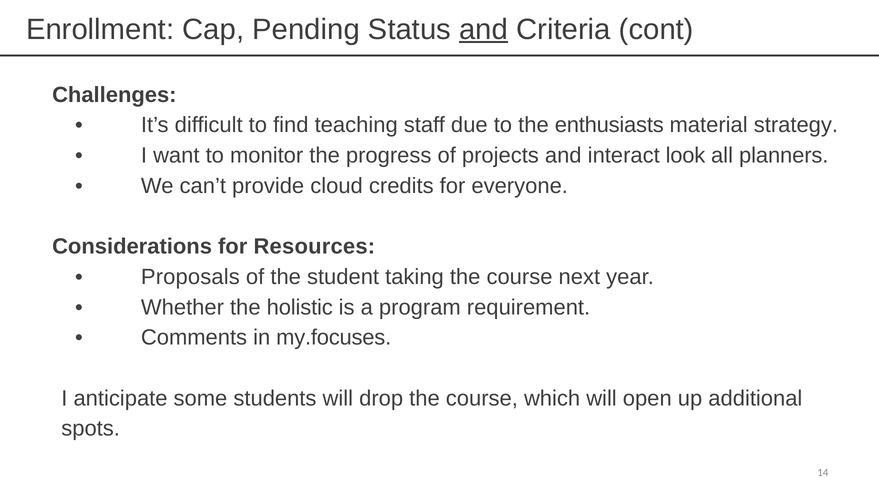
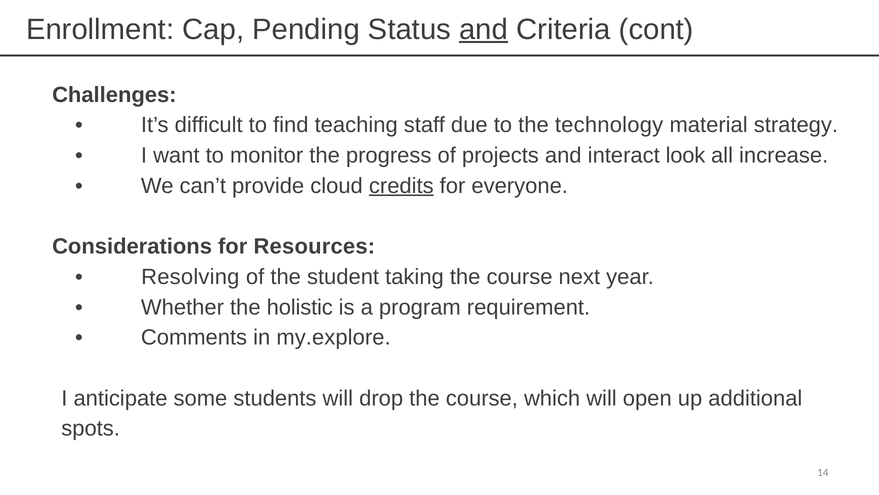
enthusiasts: enthusiasts -> technology
planners: planners -> increase
credits underline: none -> present
Proposals: Proposals -> Resolving
my.focuses: my.focuses -> my.explore
